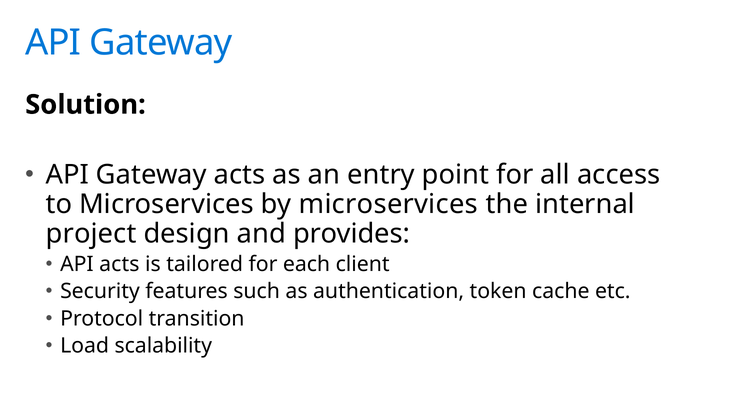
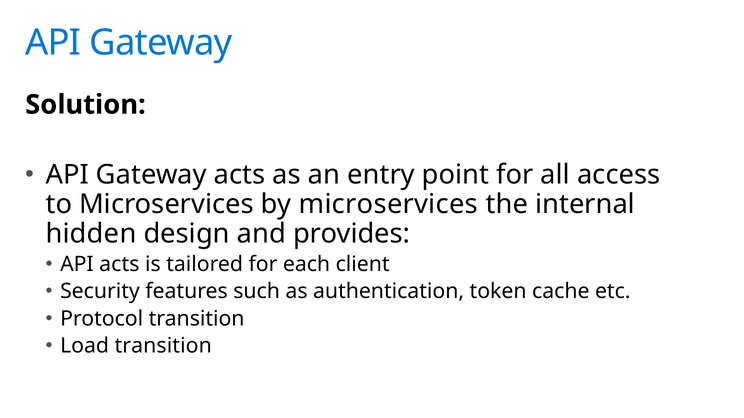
project: project -> hidden
Load scalability: scalability -> transition
